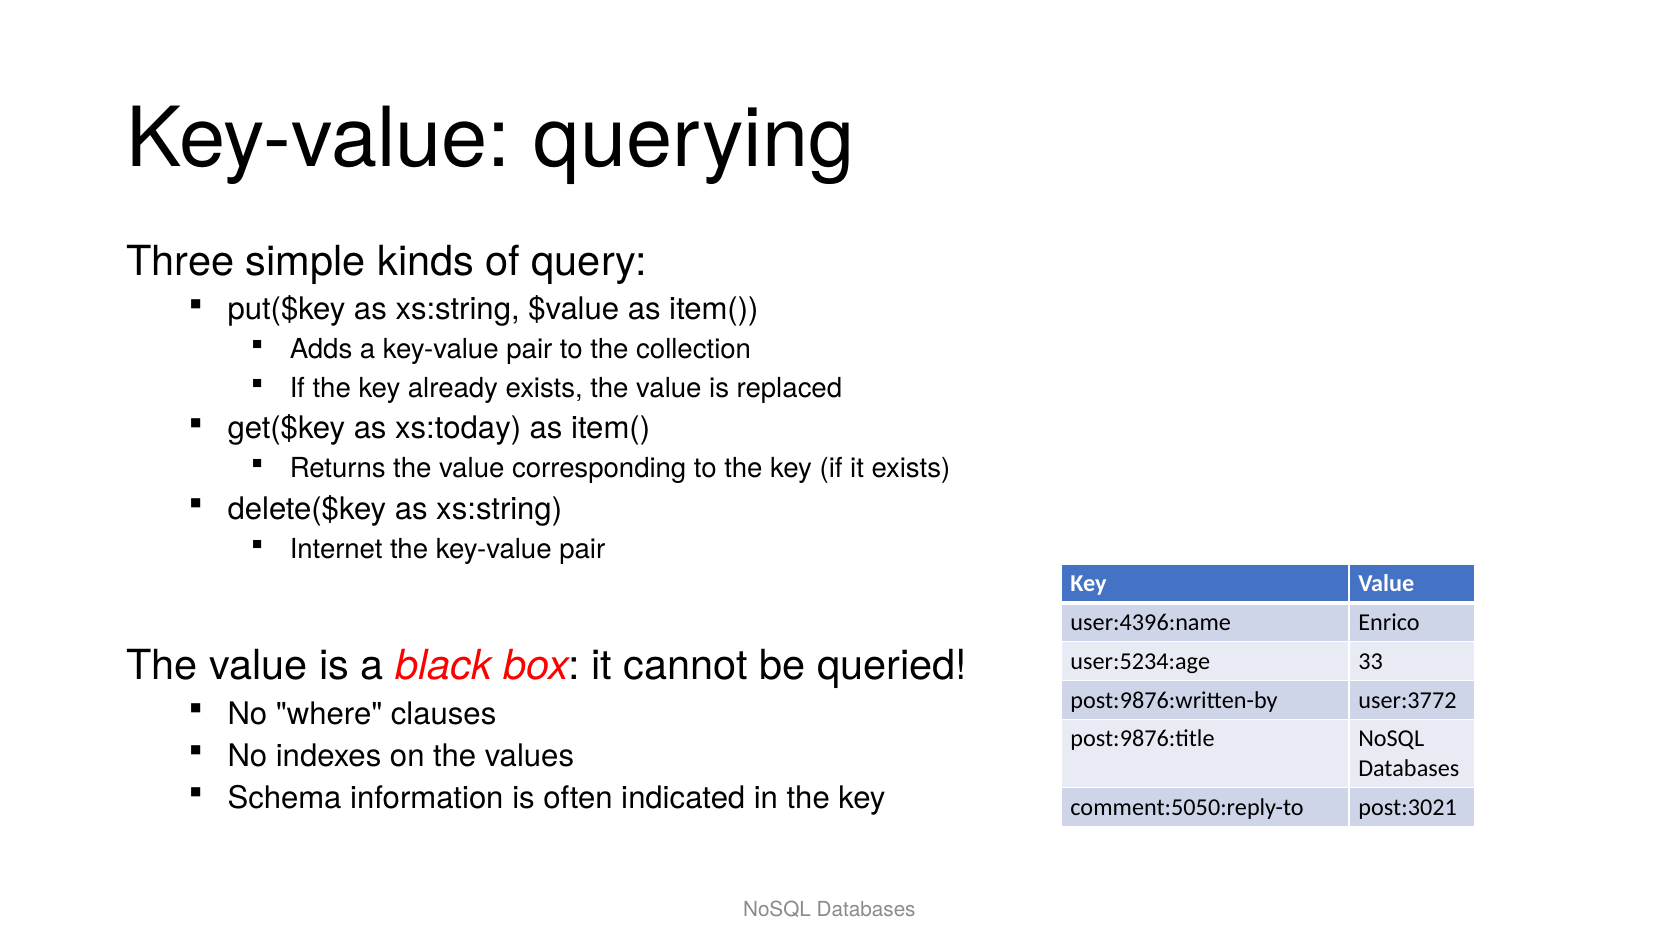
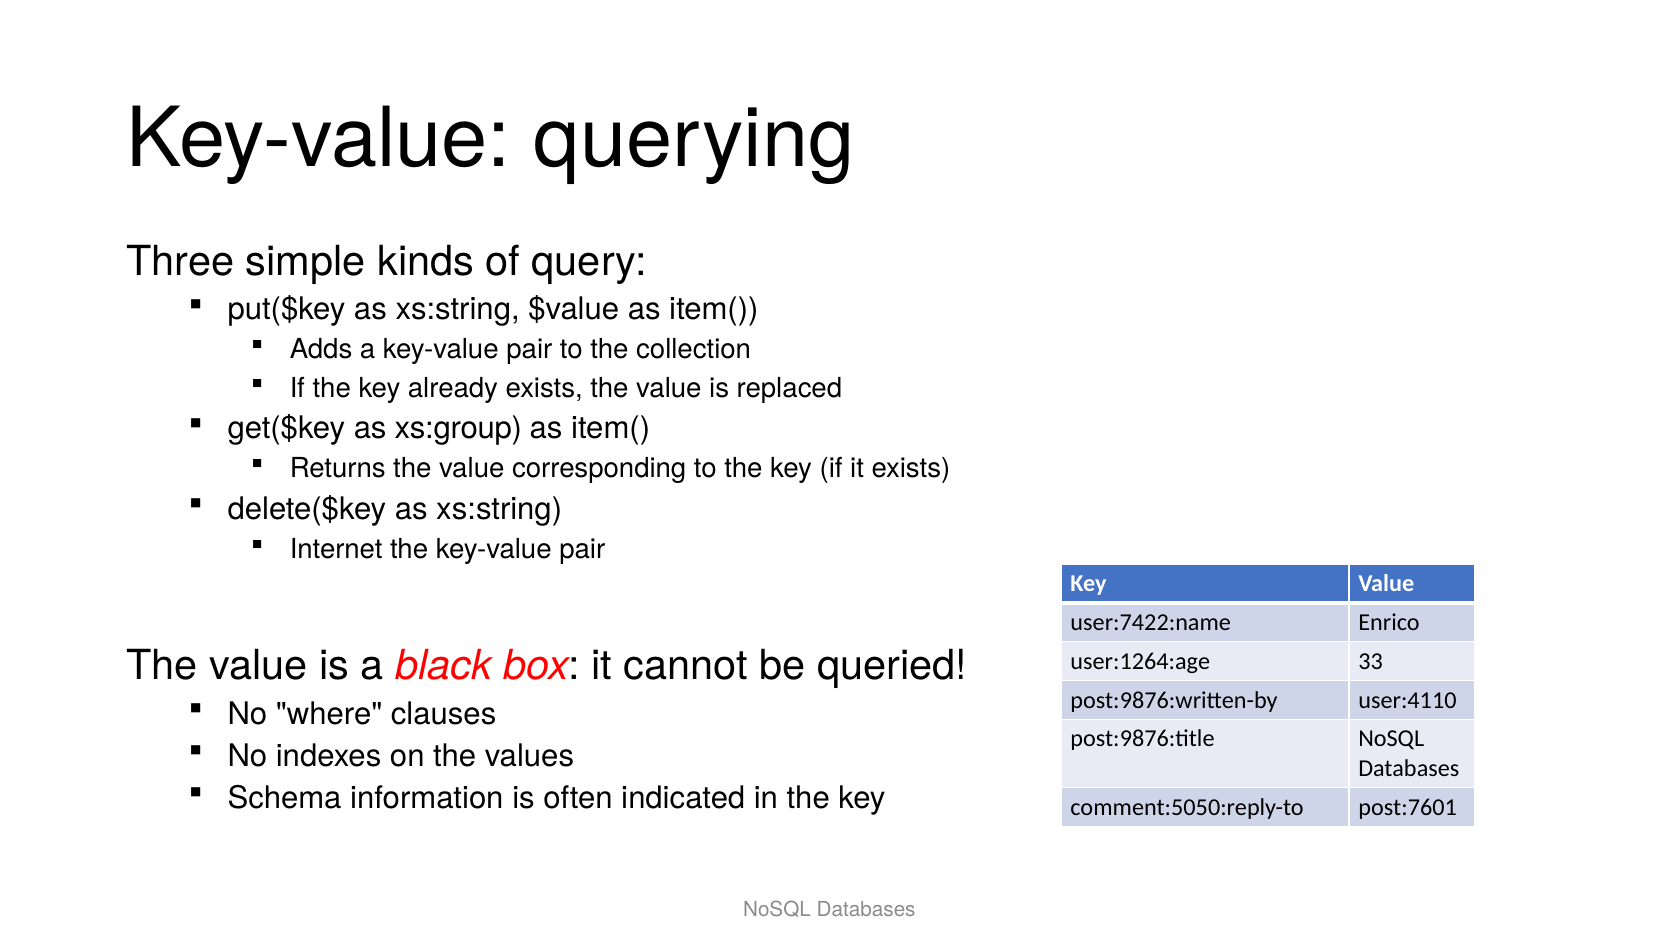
xs:today: xs:today -> xs:group
user:4396:name: user:4396:name -> user:7422:name
user:5234:age: user:5234:age -> user:1264:age
user:3772: user:3772 -> user:4110
post:3021: post:3021 -> post:7601
